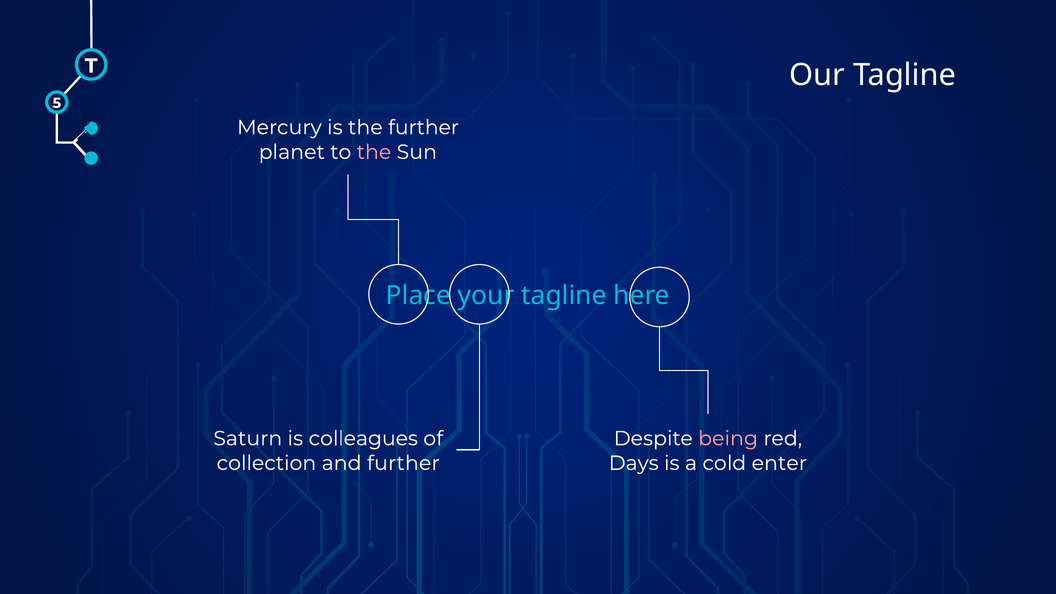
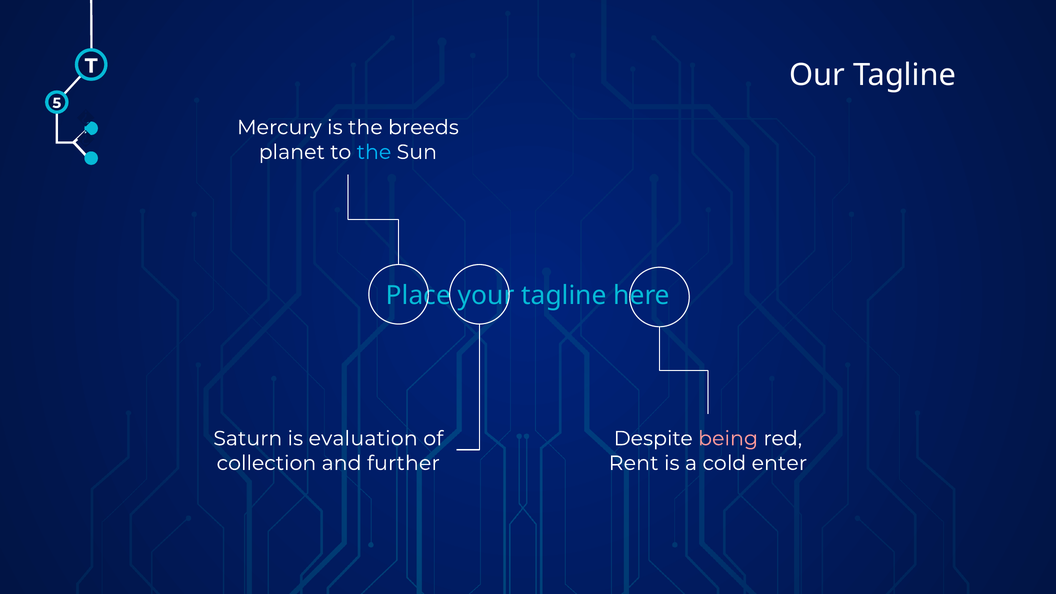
the further: further -> breeds
the at (374, 152) colour: pink -> light blue
colleagues: colleagues -> evaluation
Days: Days -> Rent
